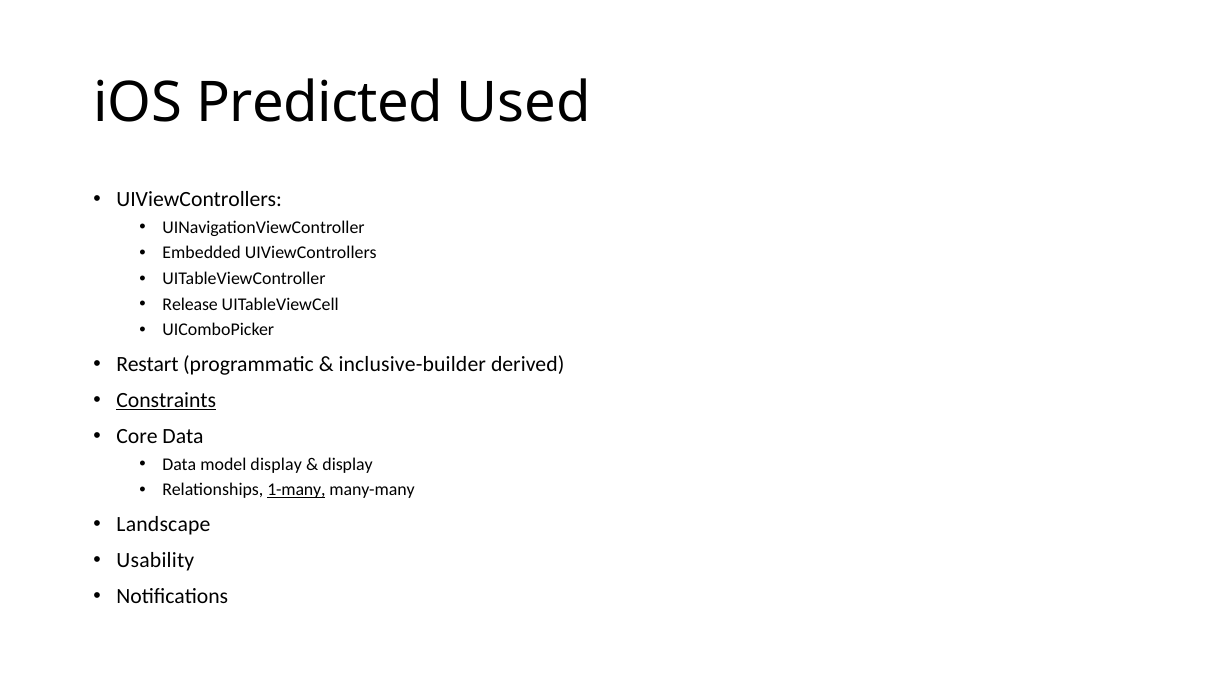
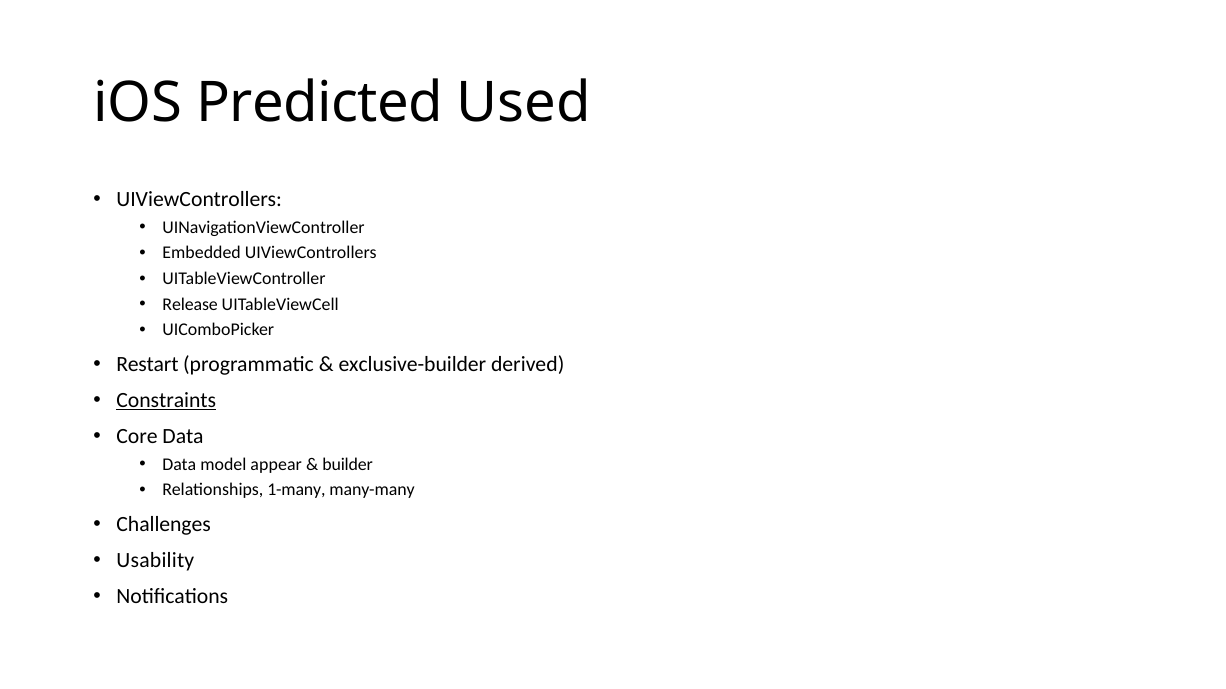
inclusive-builder: inclusive-builder -> exclusive-builder
model display: display -> appear
display at (348, 465): display -> builder
1-many underline: present -> none
Landscape: Landscape -> Challenges
